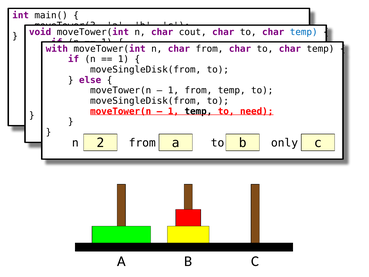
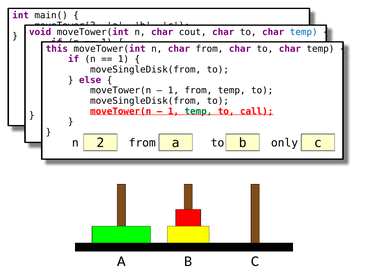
with: with -> this
temp at (198, 111) colour: black -> green
need: need -> call
